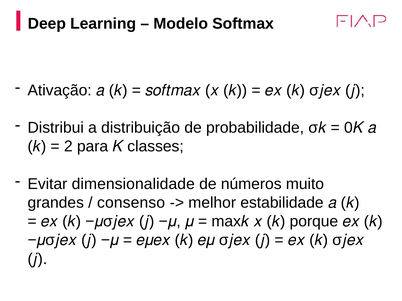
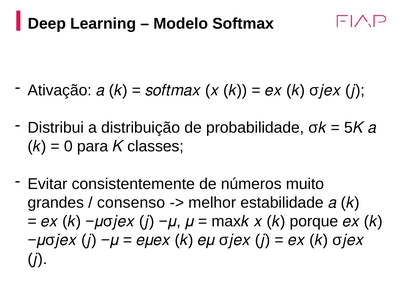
0: 0 -> 5
2: 2 -> 0
dimensionalidade: dimensionalidade -> consistentemente
